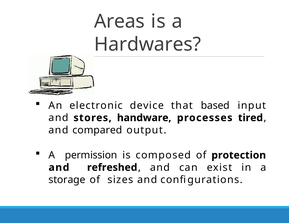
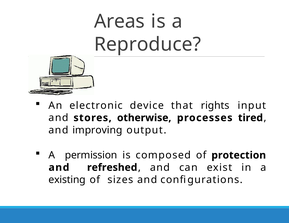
Hardwares: Hardwares -> Reproduce
based: based -> rights
handware: handware -> otherwise
compared: compared -> improving
storage: storage -> existing
